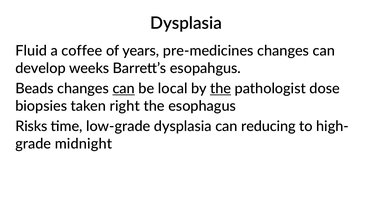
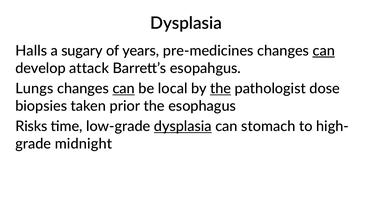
Fluid: Fluid -> Halls
coffee: coffee -> sugary
can at (324, 51) underline: none -> present
weeks: weeks -> attack
Beads: Beads -> Lungs
right: right -> prior
dysplasia at (183, 126) underline: none -> present
reducing: reducing -> stomach
